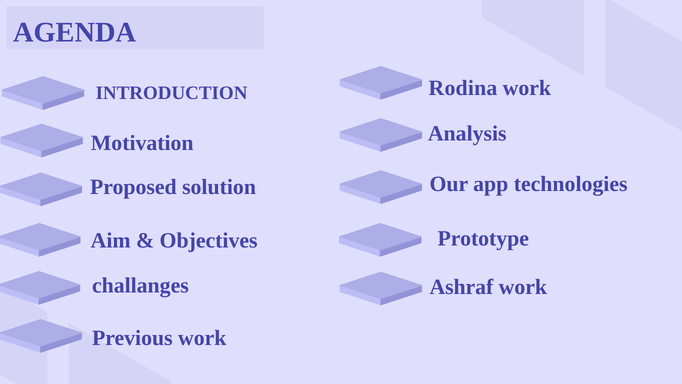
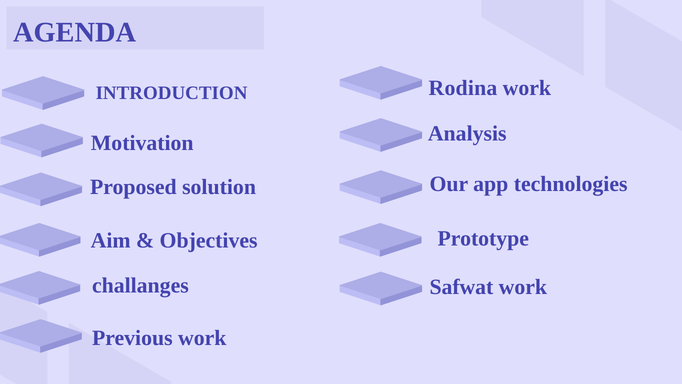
Ashraf: Ashraf -> Safwat
